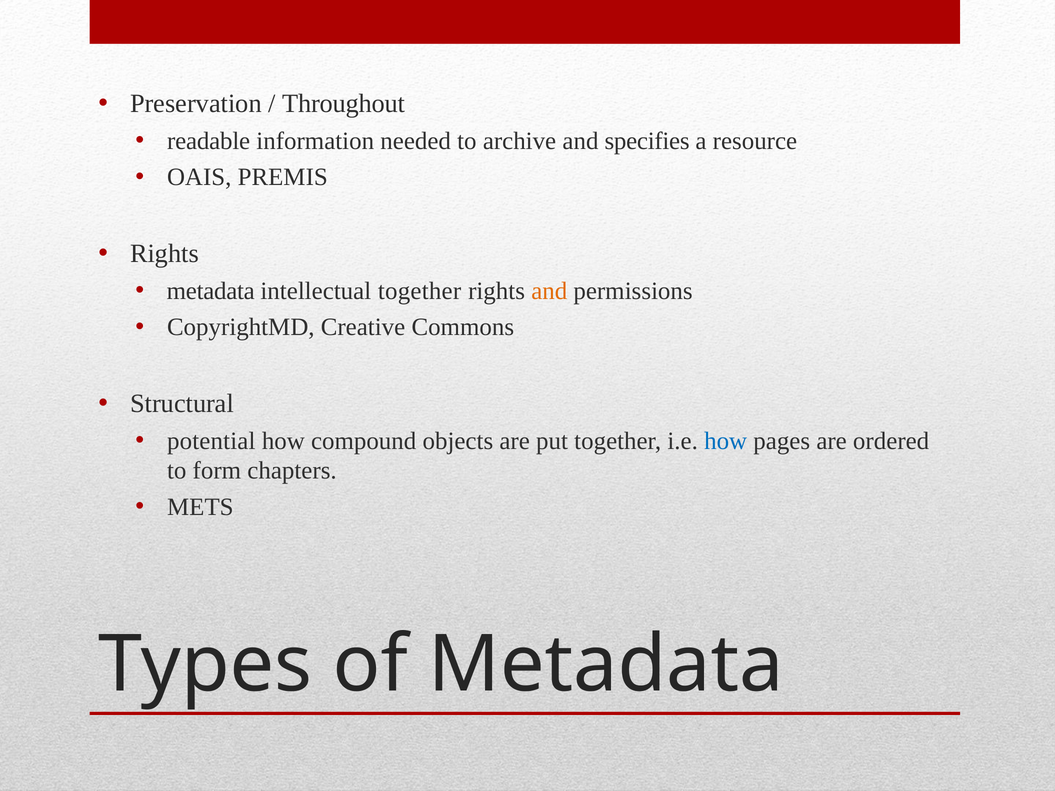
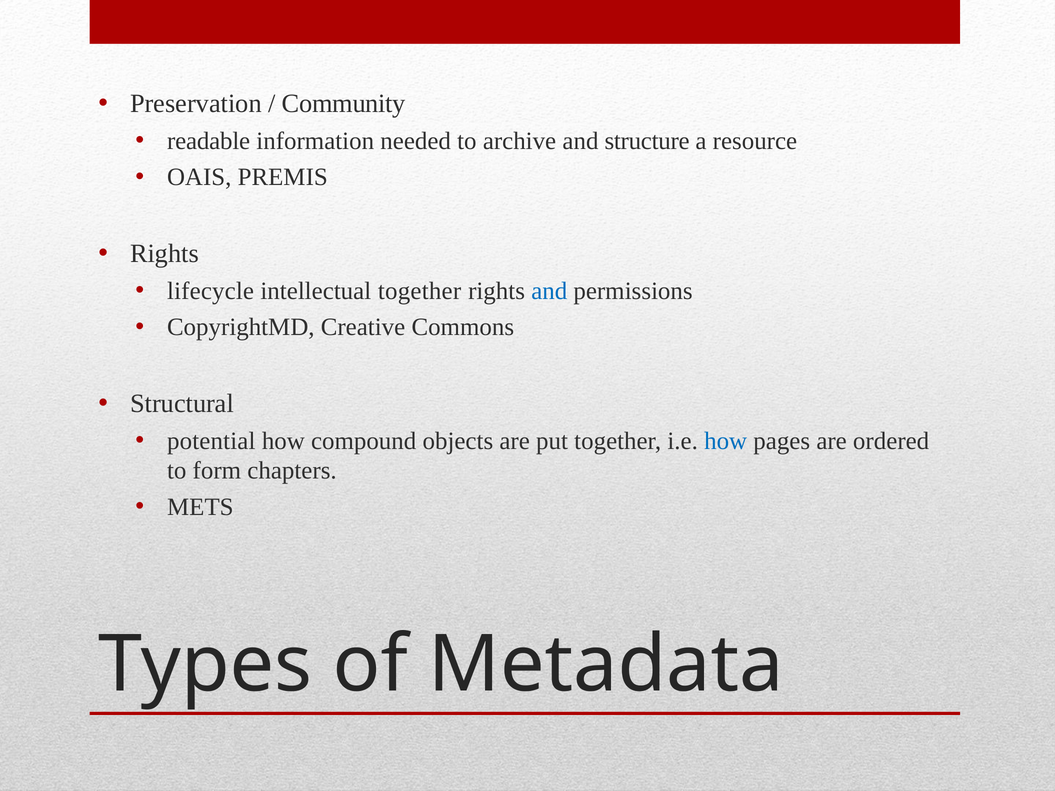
Throughout: Throughout -> Community
specifies: specifies -> structure
metadata at (211, 291): metadata -> lifecycle
and at (549, 291) colour: orange -> blue
